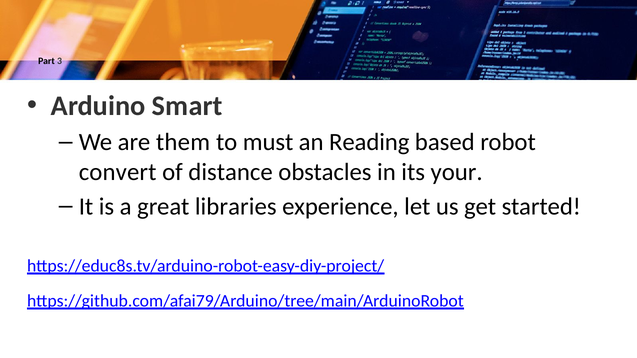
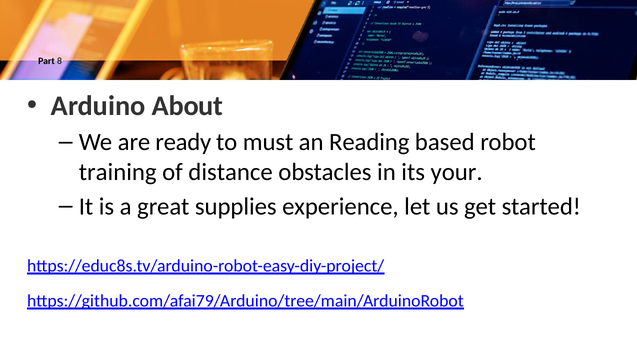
3: 3 -> 8
Smart: Smart -> About
them: them -> ready
convert: convert -> training
libraries: libraries -> supplies
